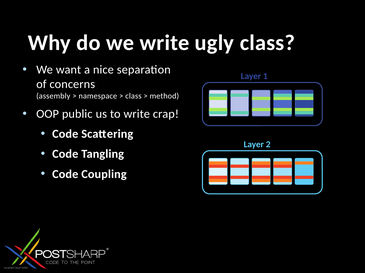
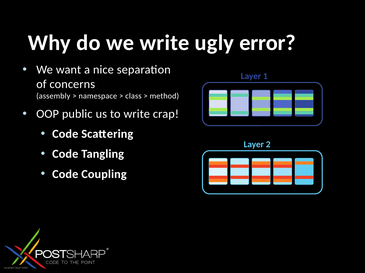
ugly class: class -> error
